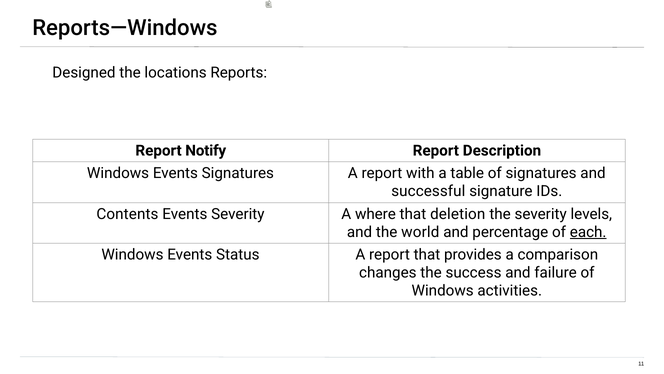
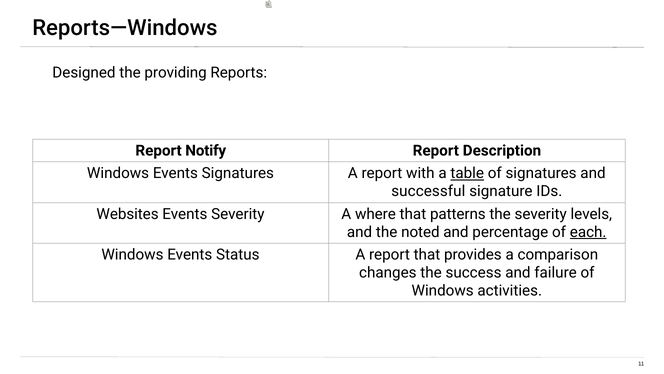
locations: locations -> providing
table underline: none -> present
Contents: Contents -> Websites
deletion: deletion -> patterns
world: world -> noted
